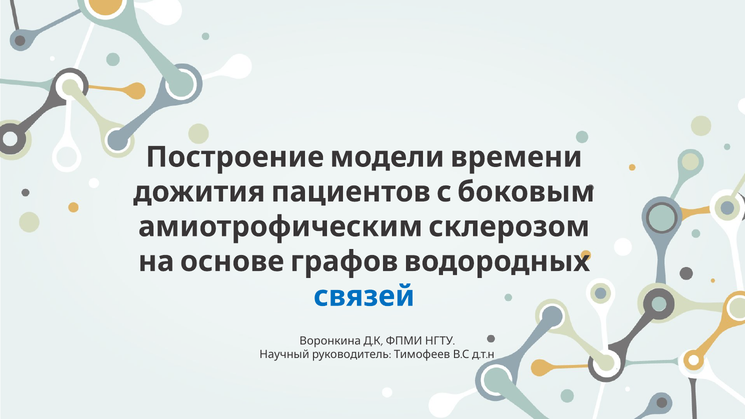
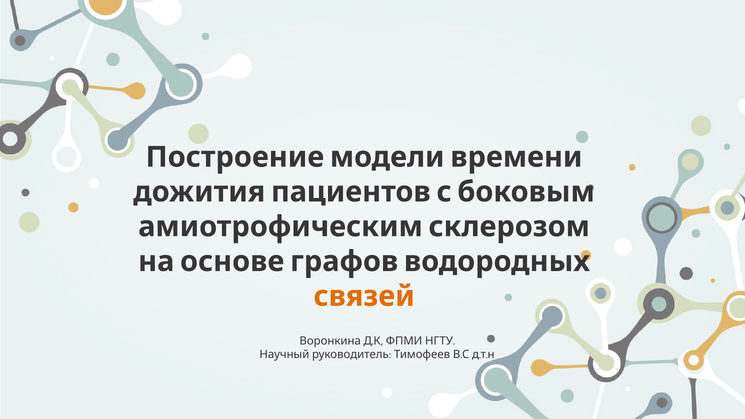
связей colour: blue -> orange
